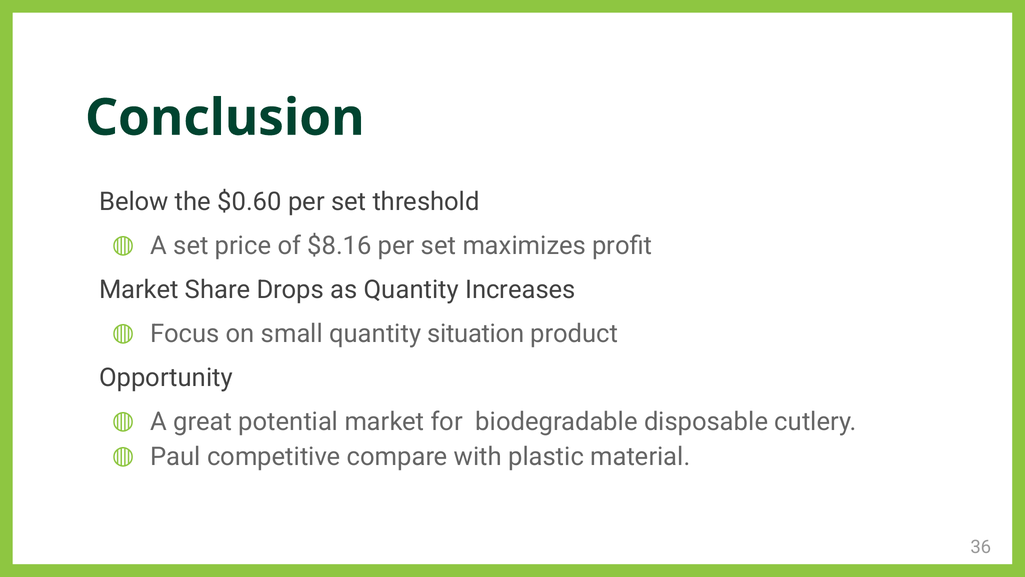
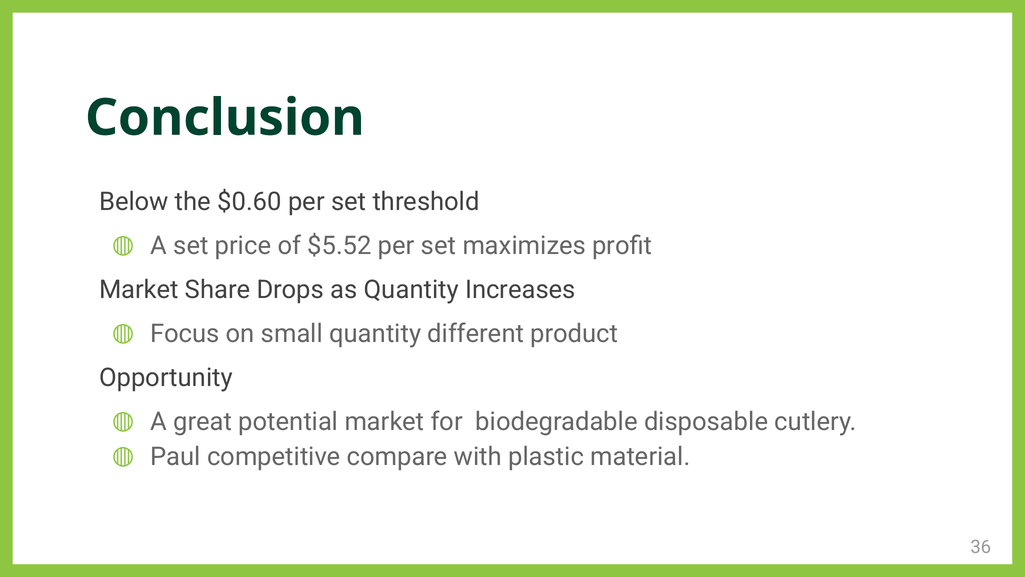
$8.16: $8.16 -> $5.52
situation: situation -> different
